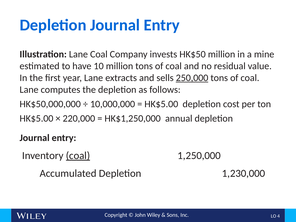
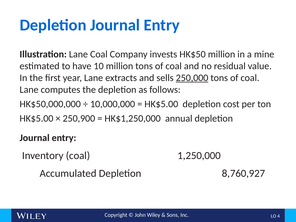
220,000: 220,000 -> 250,900
coal at (78, 156) underline: present -> none
1,230,000: 1,230,000 -> 8,760,927
